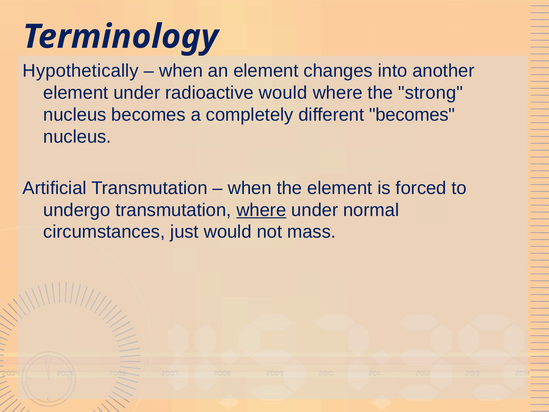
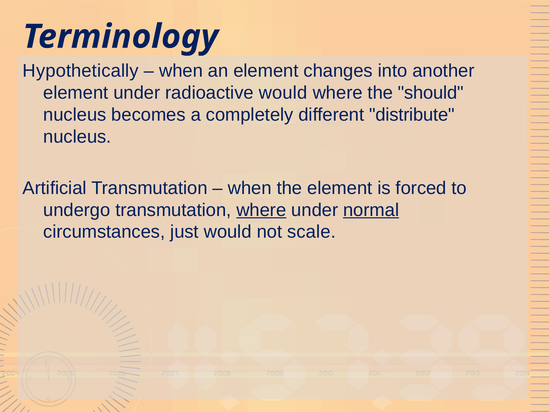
strong: strong -> should
different becomes: becomes -> distribute
normal underline: none -> present
mass: mass -> scale
